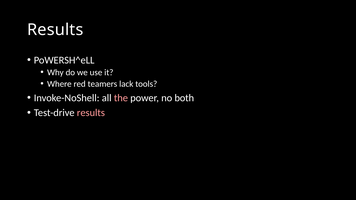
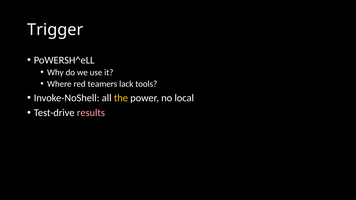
Results at (55, 30): Results -> Trigger
the colour: pink -> yellow
both: both -> local
